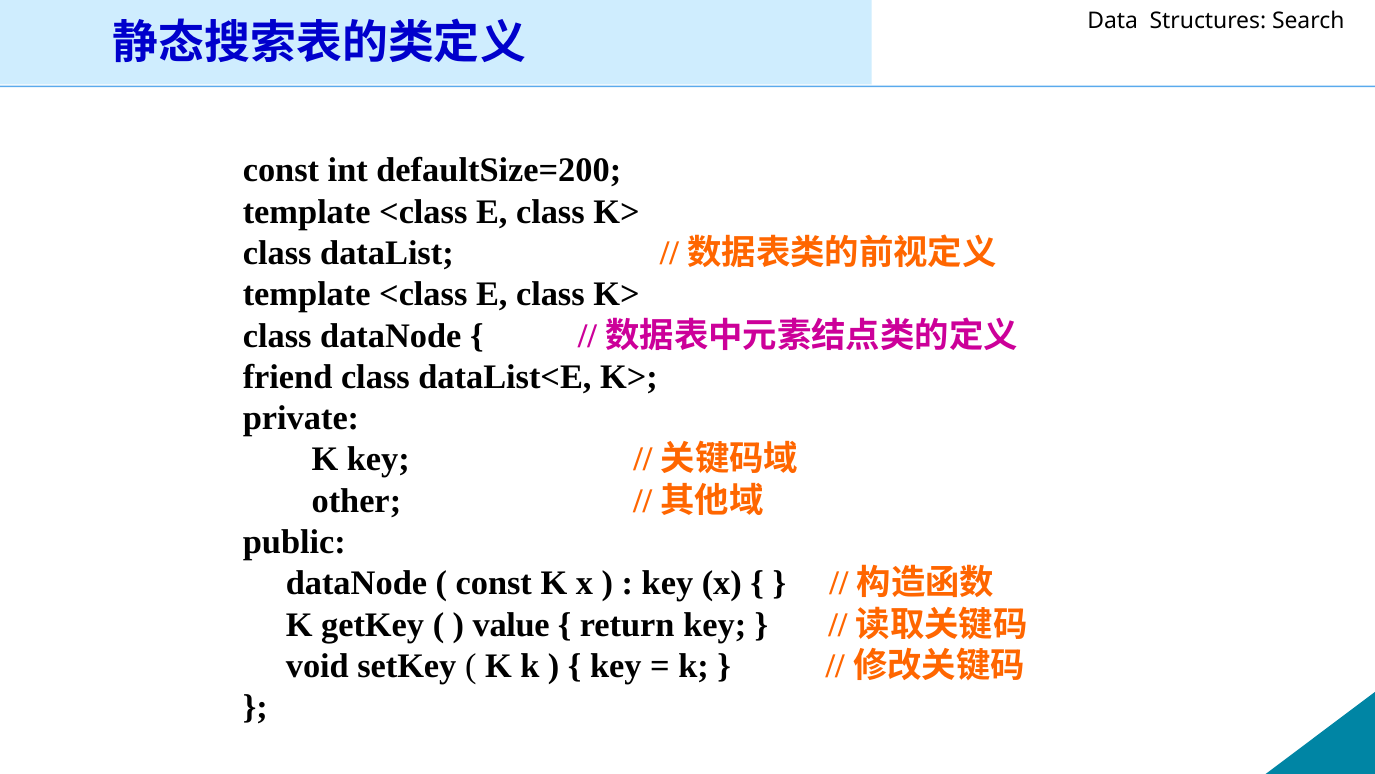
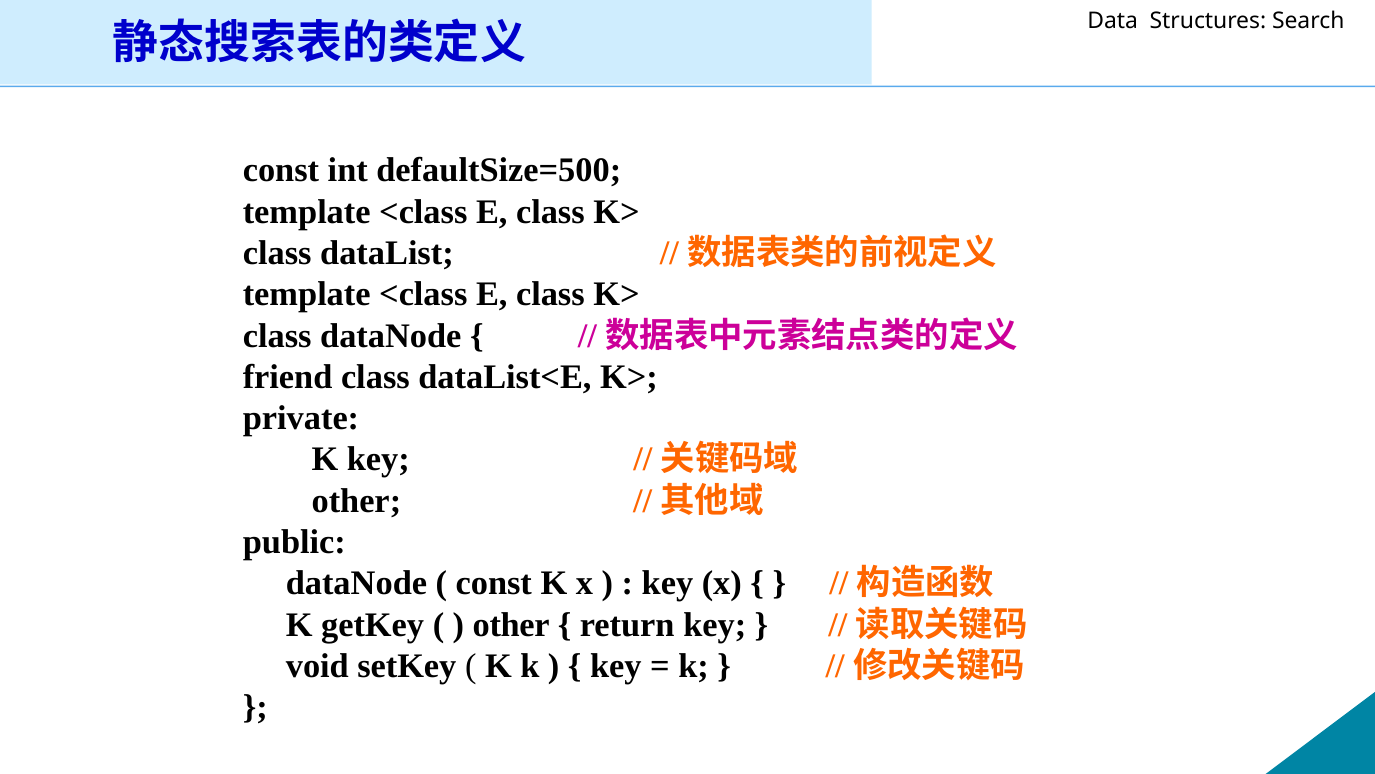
defaultSize=200: defaultSize=200 -> defaultSize=500
value at (511, 624): value -> other
